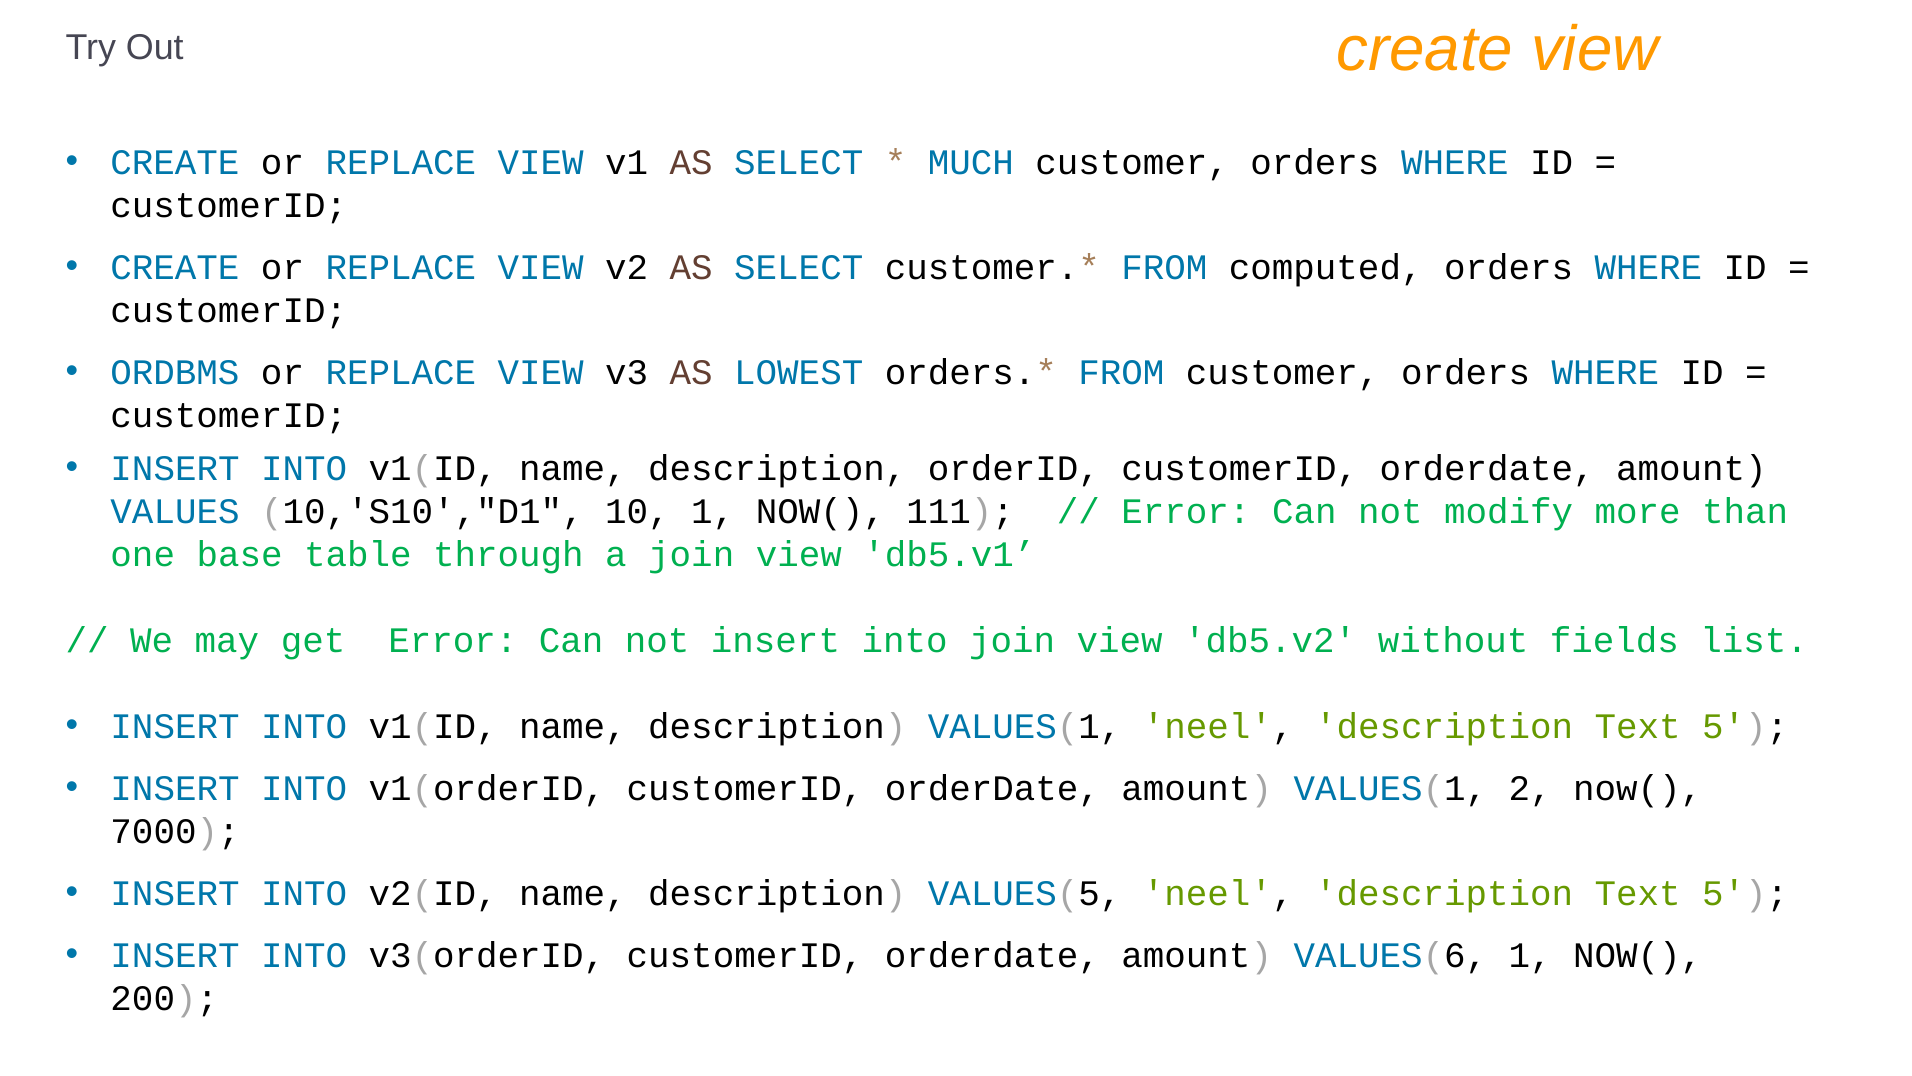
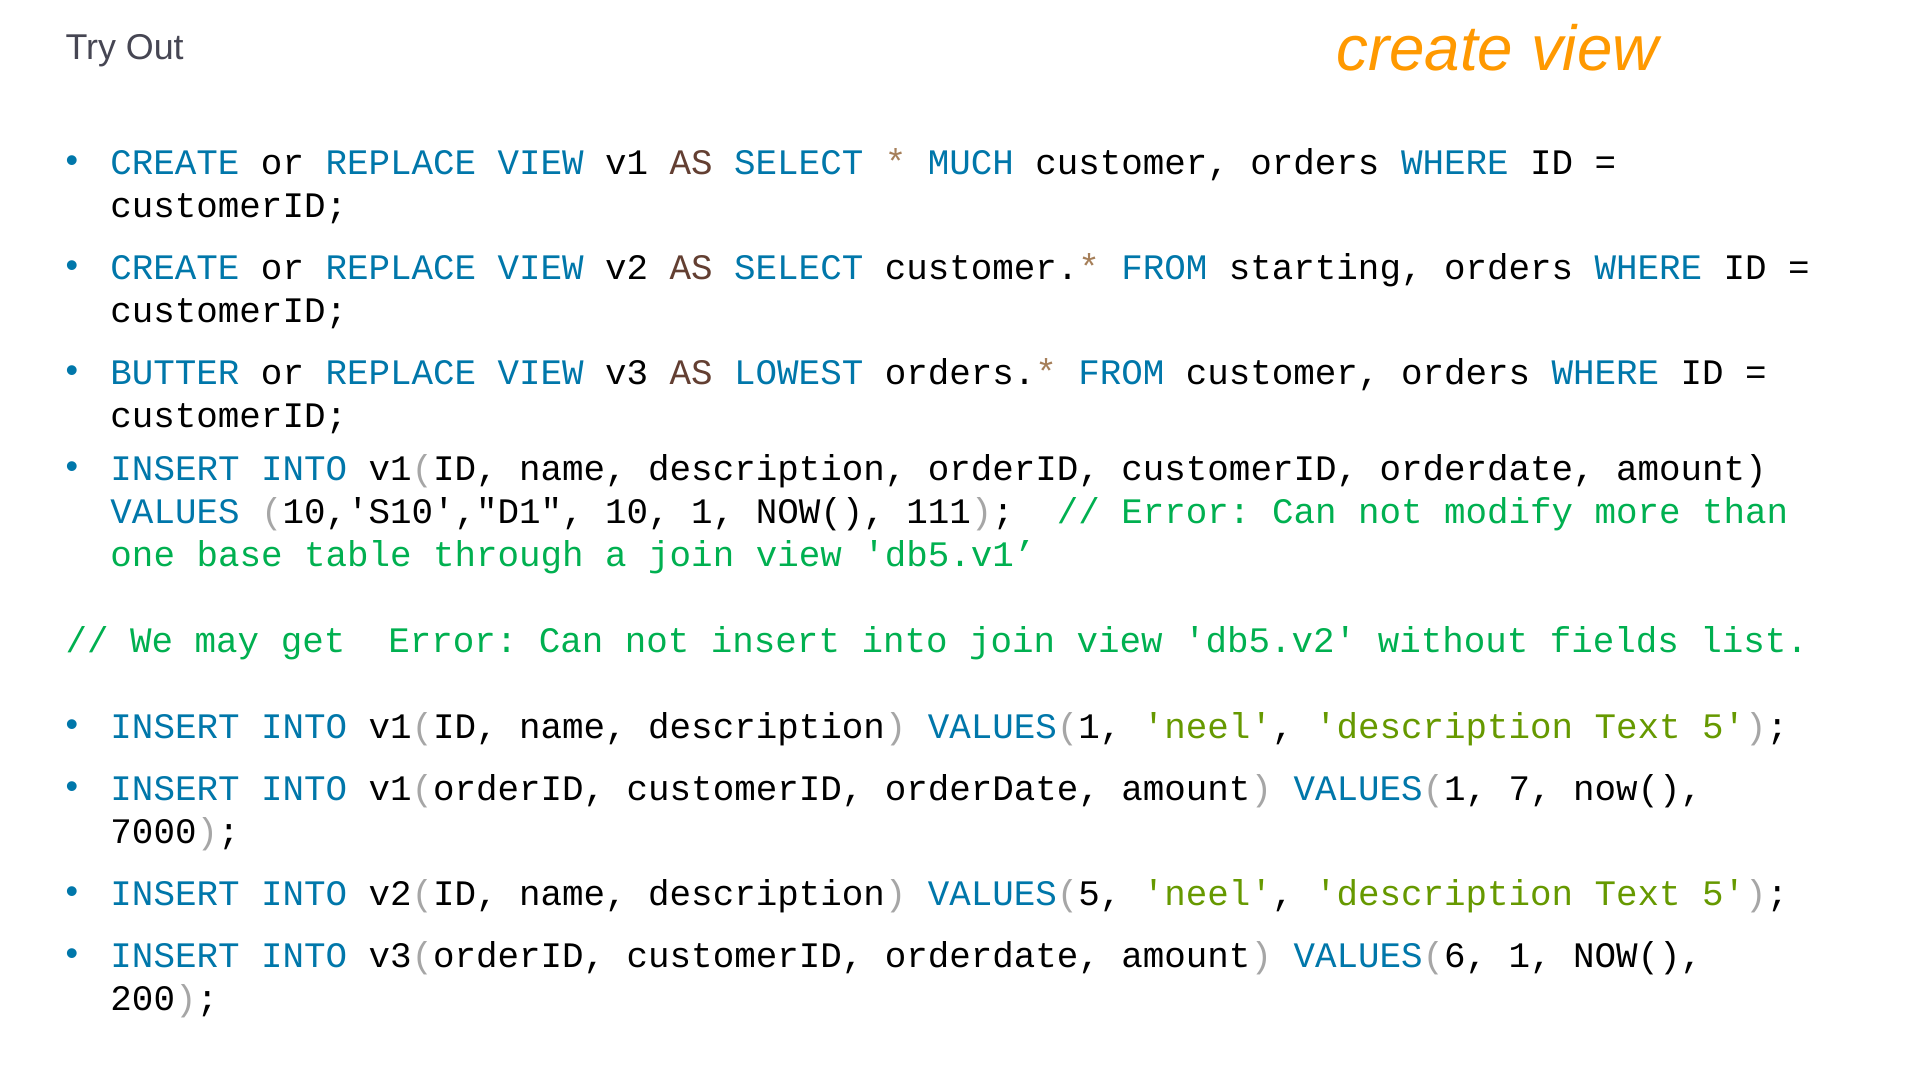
computed: computed -> starting
ORDBMS: ORDBMS -> BUTTER
2: 2 -> 7
